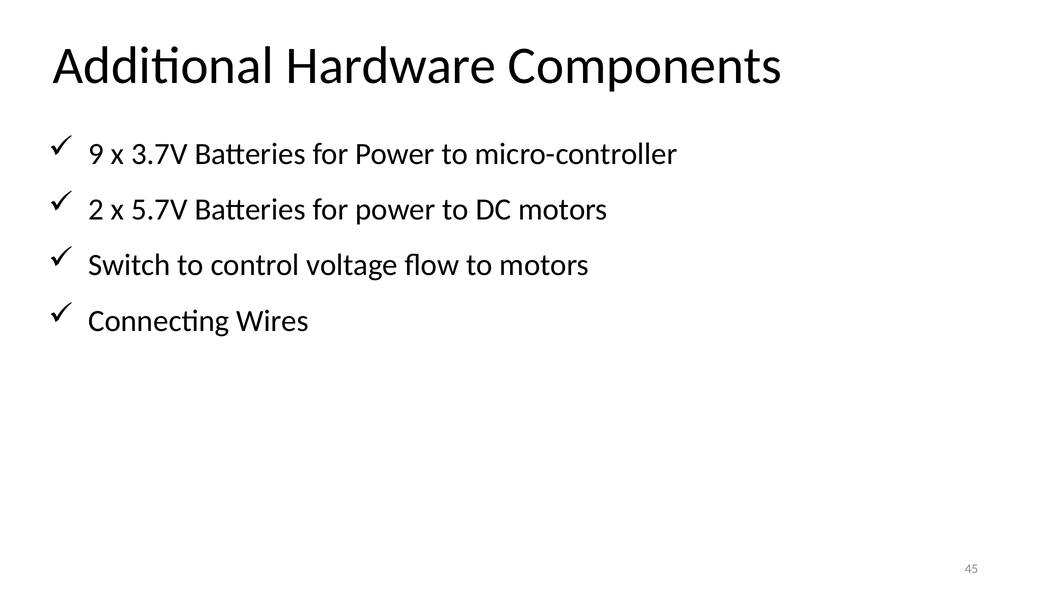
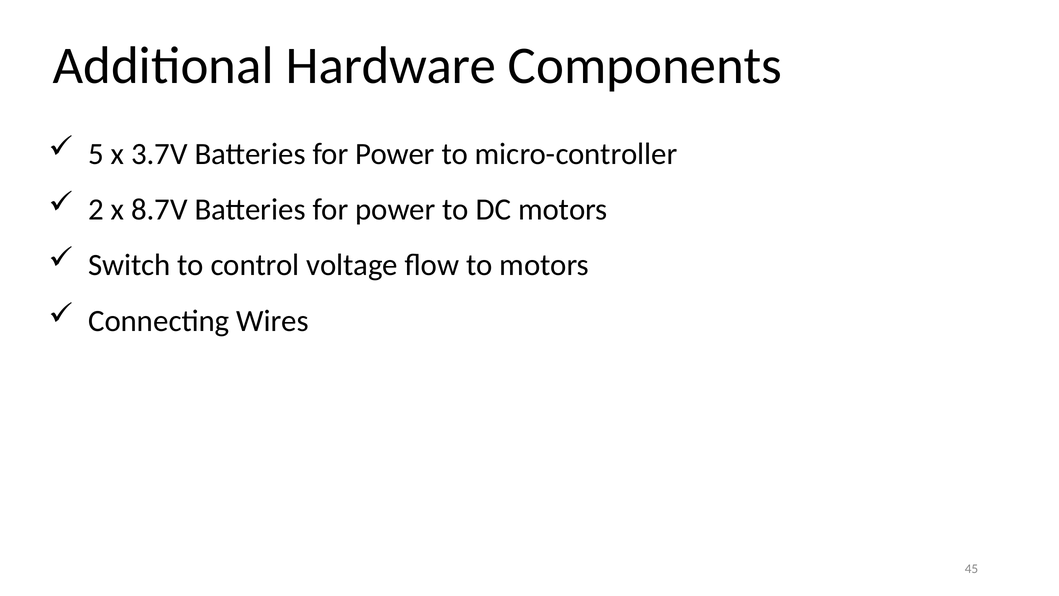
9: 9 -> 5
5.7V: 5.7V -> 8.7V
